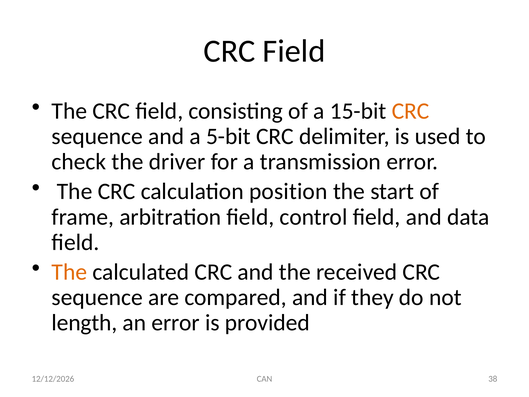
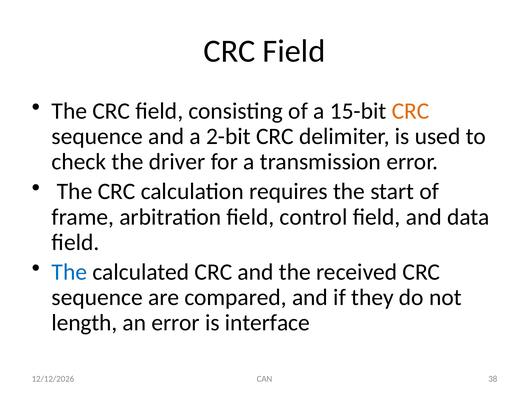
5-bit: 5-bit -> 2-bit
position: position -> requires
The at (69, 272) colour: orange -> blue
provided: provided -> interface
